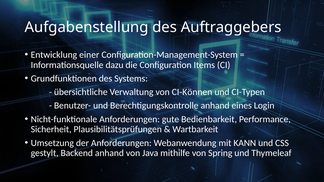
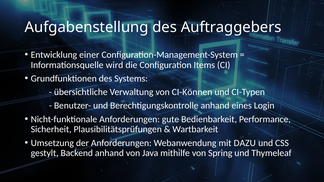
dazu: dazu -> wird
KANN: KANN -> DAZU
